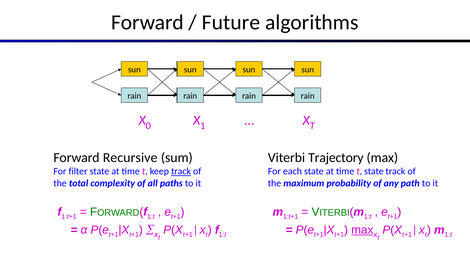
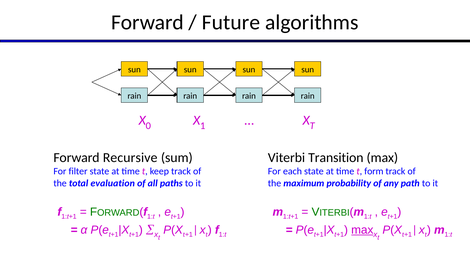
Trajectory: Trajectory -> Transition
track at (181, 172) underline: present -> none
t state: state -> form
complexity: complexity -> evaluation
